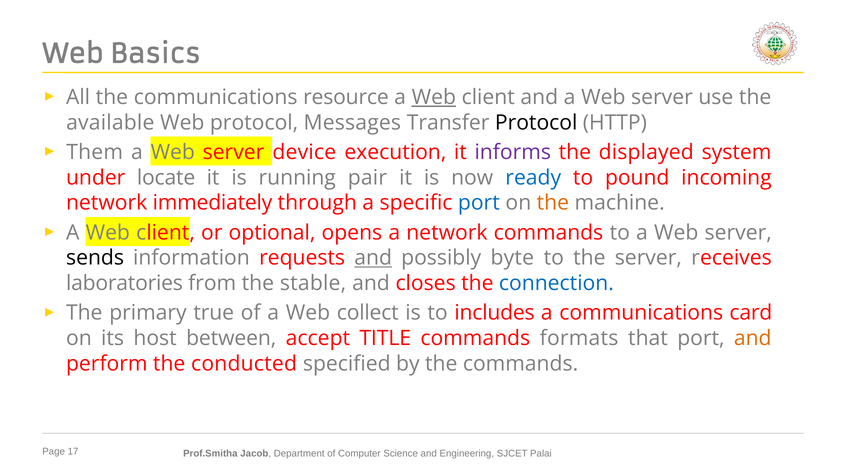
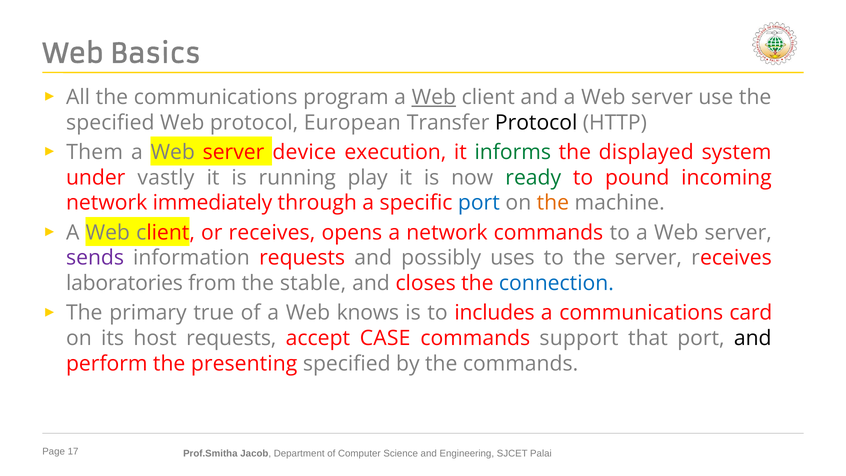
resource: resource -> program
available at (110, 123): available -> specified
Messages: Messages -> European
informs colour: purple -> green
locate: locate -> vastly
pair: pair -> play
ready colour: blue -> green
or optional: optional -> receives
sends colour: black -> purple
and at (373, 258) underline: present -> none
byte: byte -> uses
collect: collect -> knows
host between: between -> requests
TITLE: TITLE -> CASE
formats: formats -> support
and at (753, 338) colour: orange -> black
conducted: conducted -> presenting
